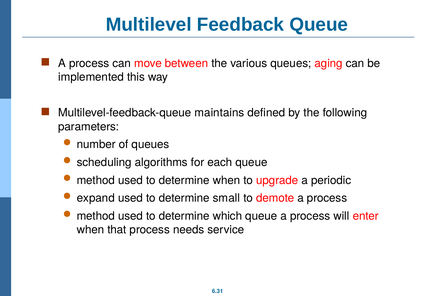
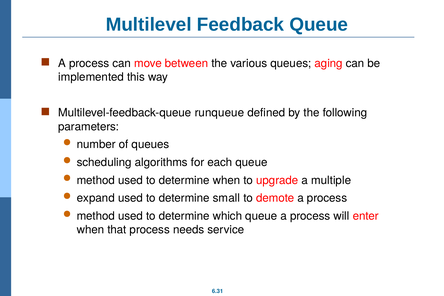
maintains: maintains -> runqueue
periodic: periodic -> multiple
